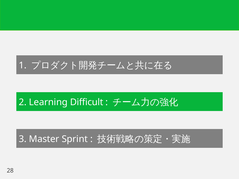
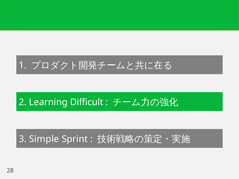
Master: Master -> Simple
